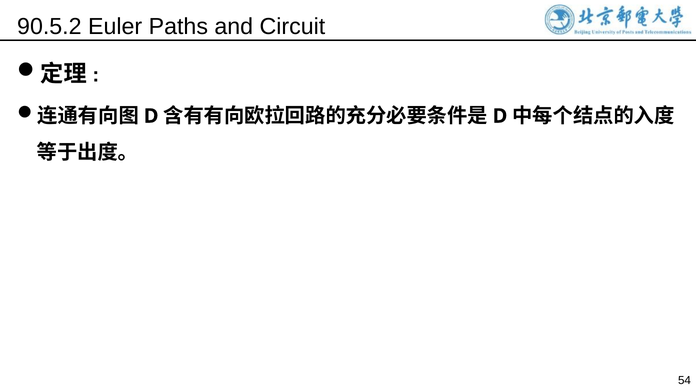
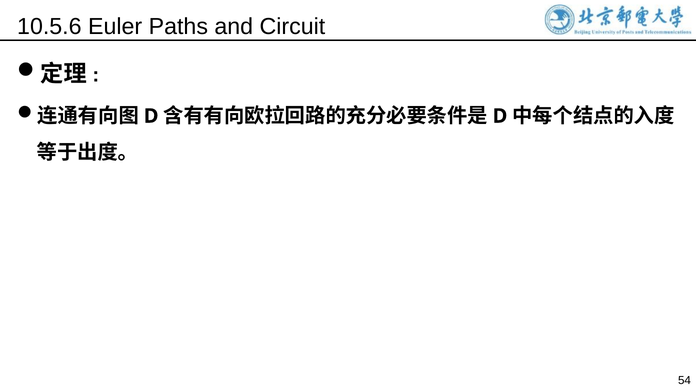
90.5.2: 90.5.2 -> 10.5.6
